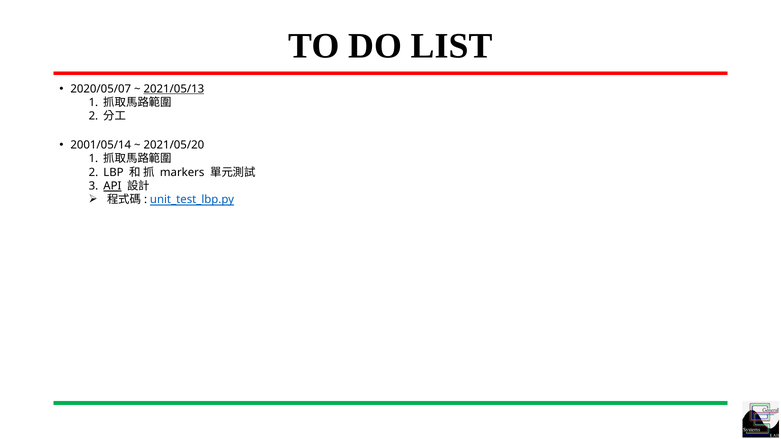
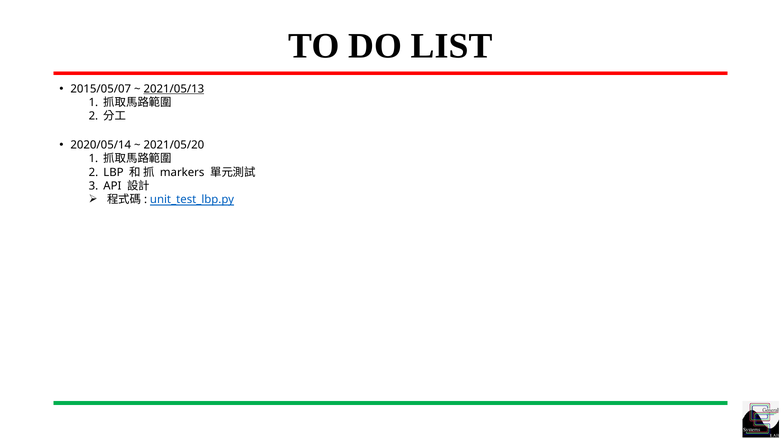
2020/05/07: 2020/05/07 -> 2015/05/07
2001/05/14: 2001/05/14 -> 2020/05/14
API underline: present -> none
